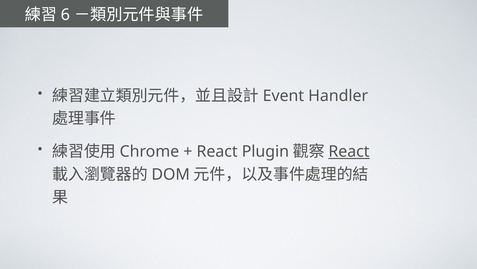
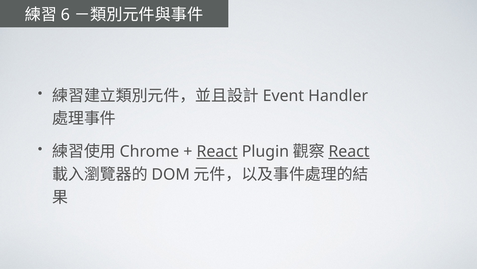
React at (217, 151) underline: none -> present
